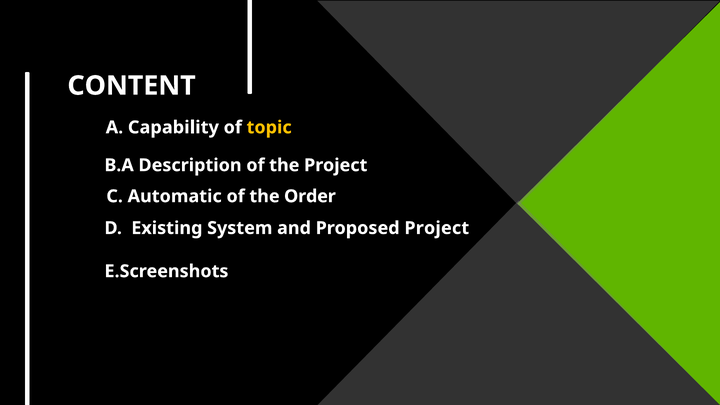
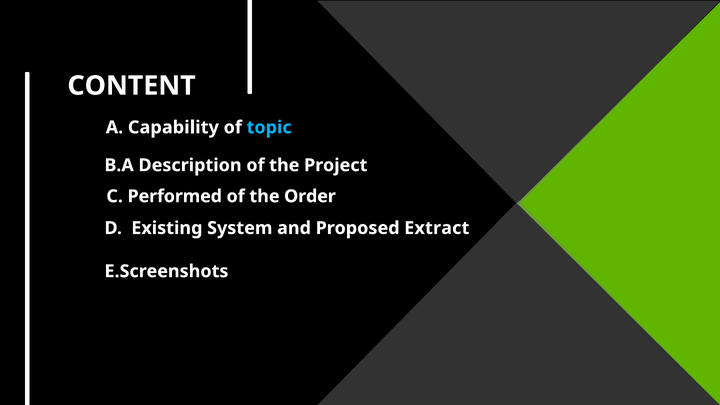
topic colour: yellow -> light blue
Automatic: Automatic -> Performed
Proposed Project: Project -> Extract
